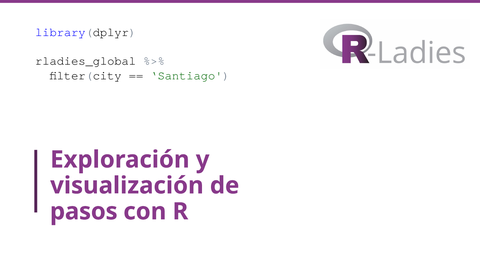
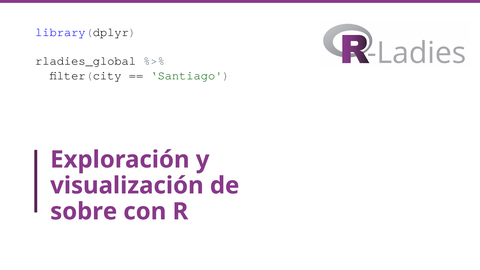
pasos: pasos -> sobre
